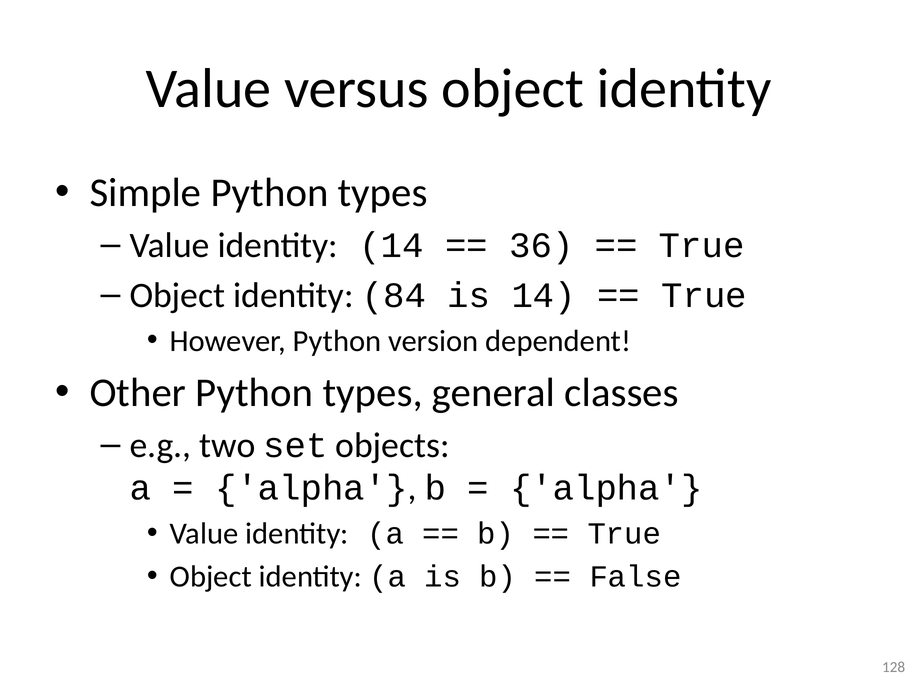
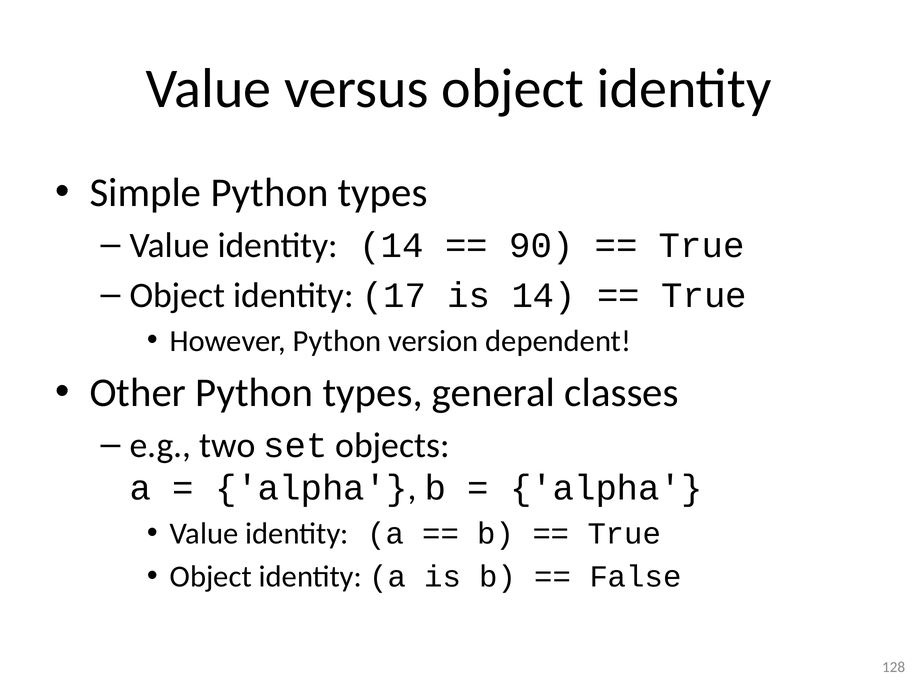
36: 36 -> 90
84: 84 -> 17
